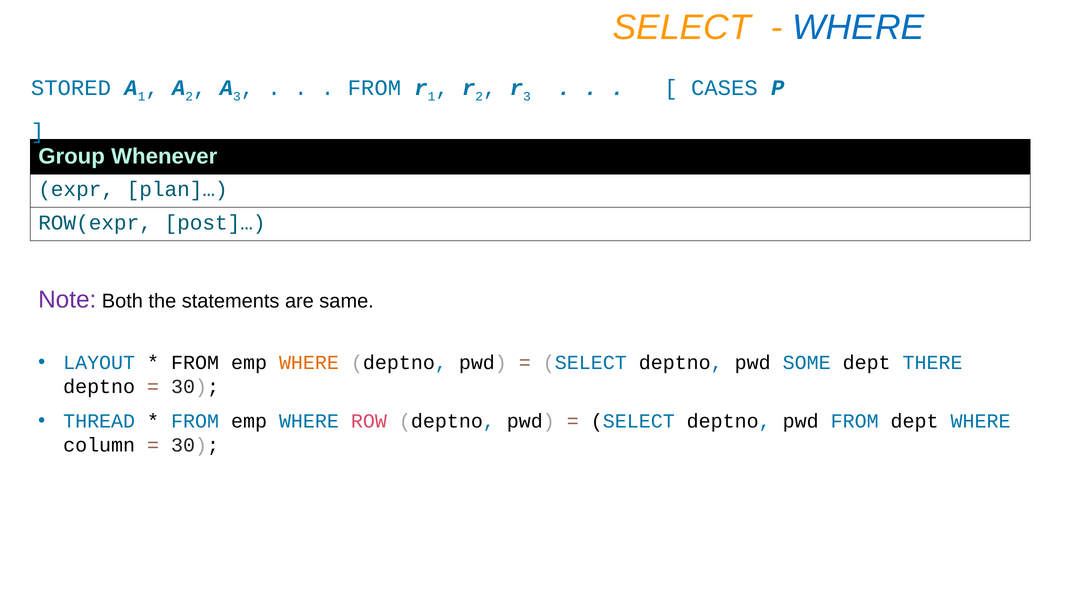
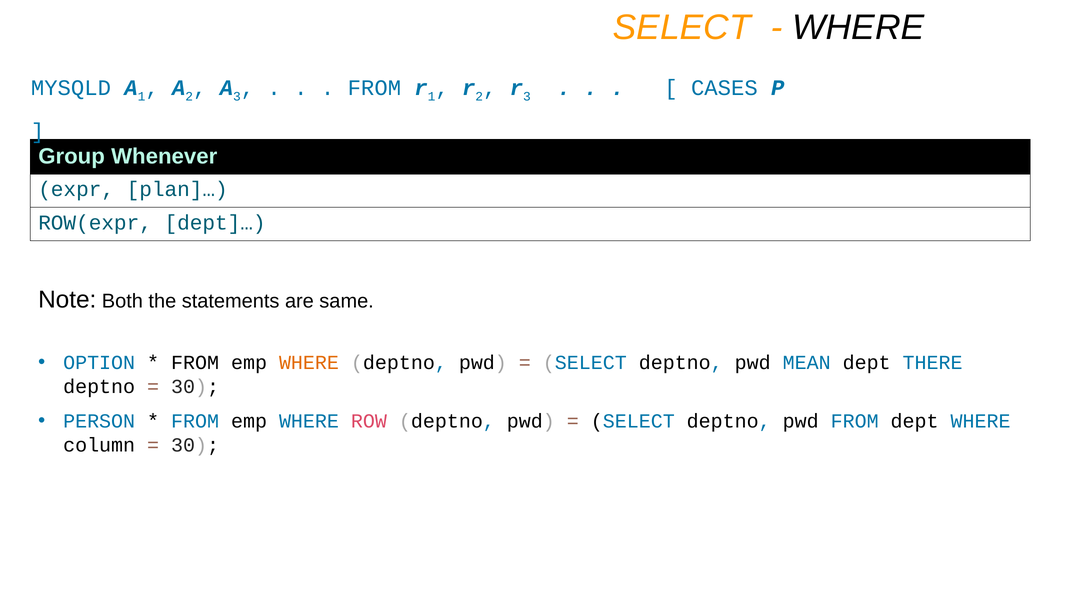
WHERE at (858, 28) colour: blue -> black
STORED: STORED -> MYSQLD
post]…: post]… -> dept]…
Note colour: purple -> black
LAYOUT: LAYOUT -> OPTION
SOME: SOME -> MEAN
THREAD: THREAD -> PERSON
